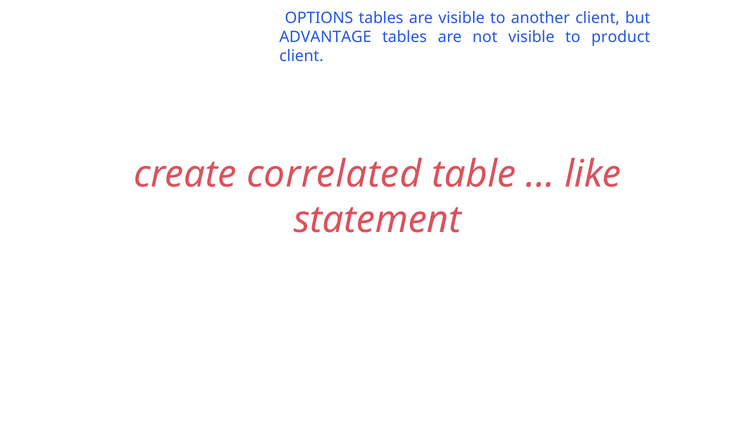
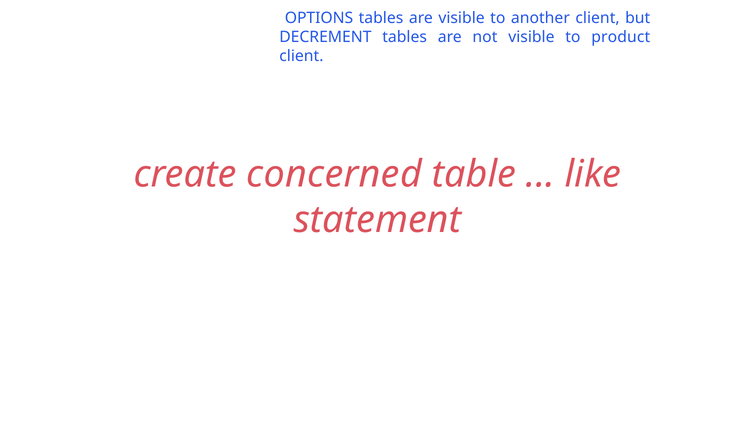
ADVANTAGE: ADVANTAGE -> DECREMENT
correlated: correlated -> concerned
